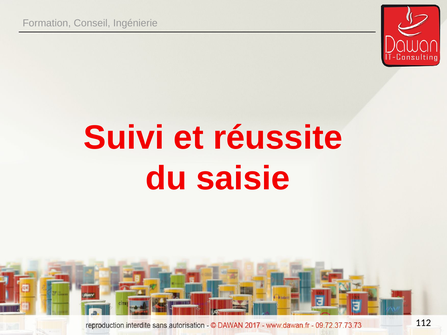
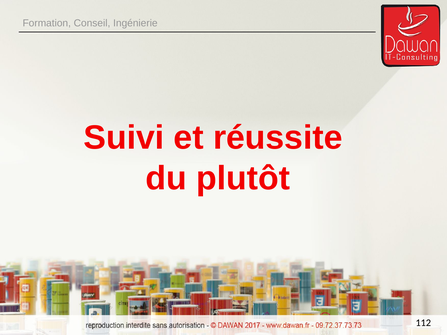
saisie: saisie -> plutôt
